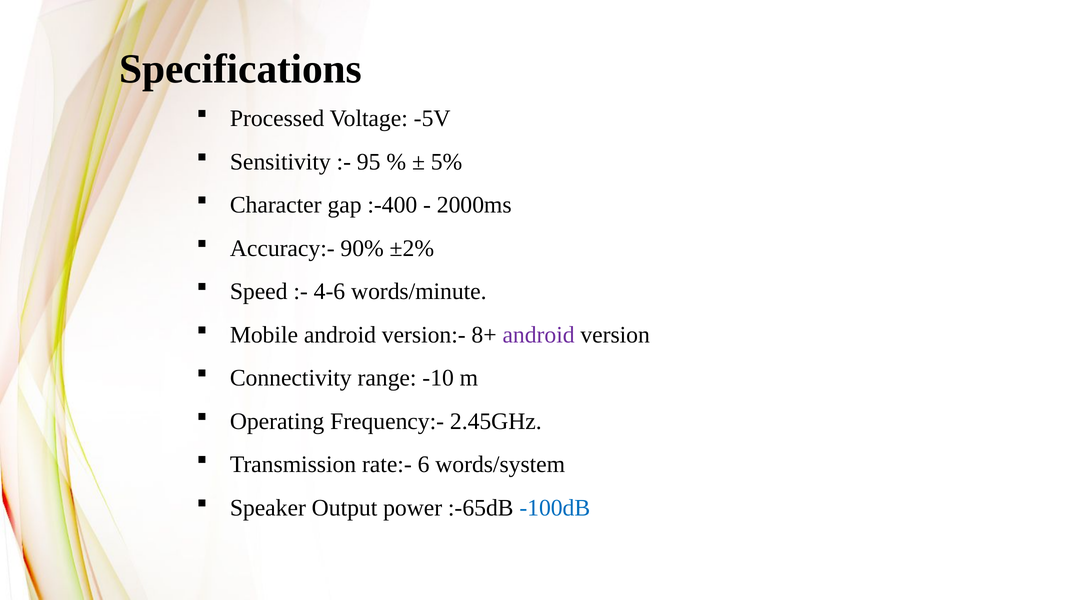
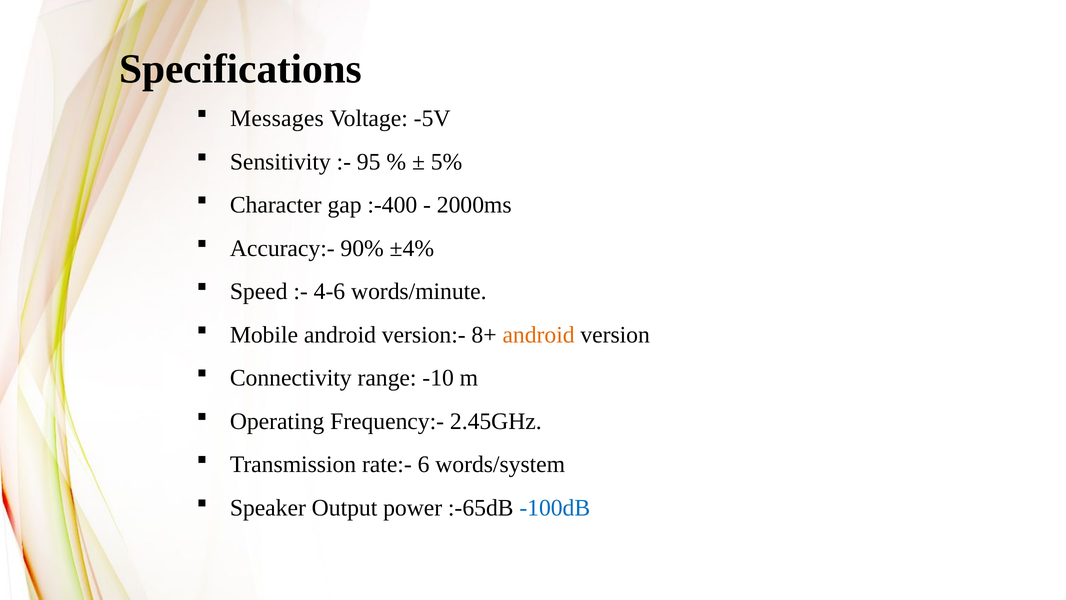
Processed: Processed -> Messages
±2%: ±2% -> ±4%
android at (539, 335) colour: purple -> orange
